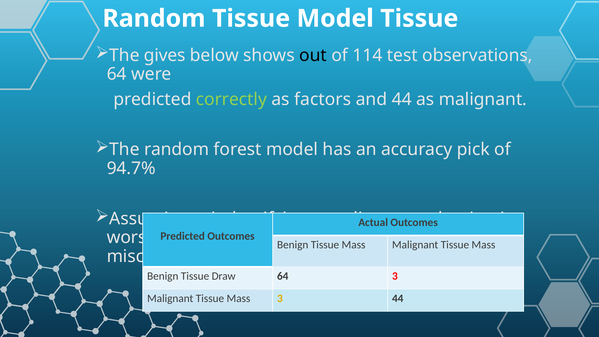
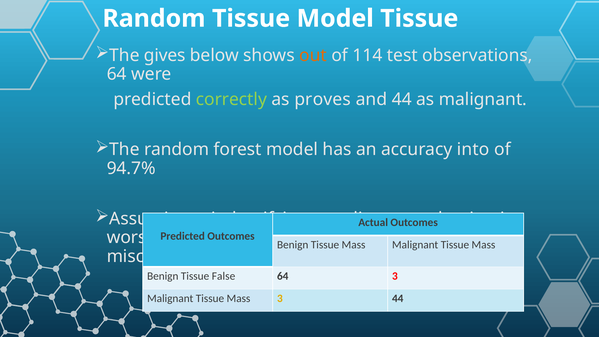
out colour: black -> orange
factors: factors -> proves
pick: pick -> into
Draw: Draw -> False
